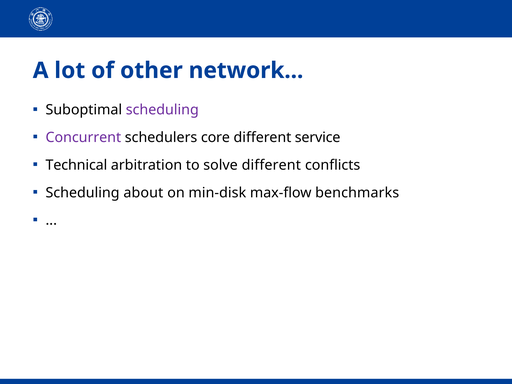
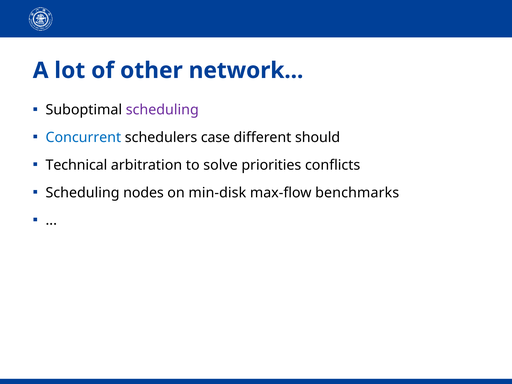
Concurrent colour: purple -> blue
core: core -> case
service: service -> should
solve different: different -> priorities
about: about -> nodes
